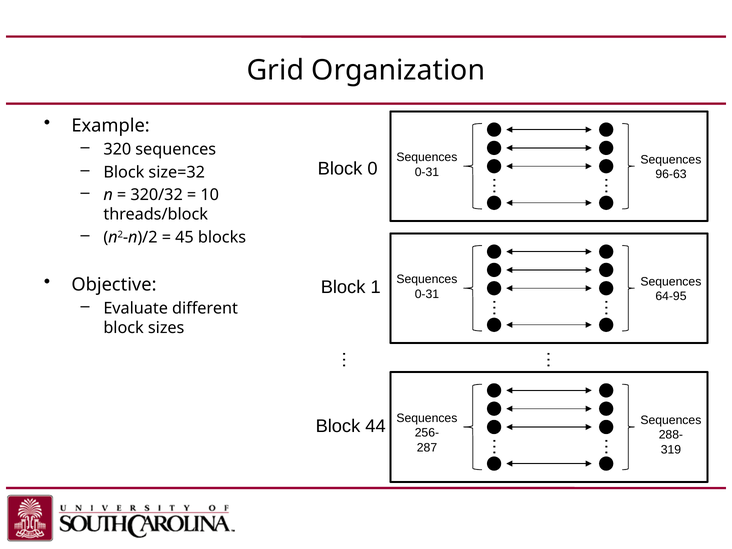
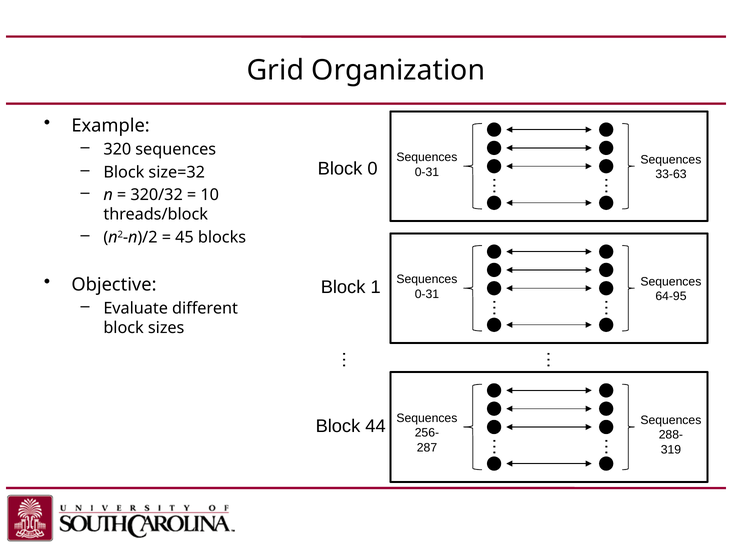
96-63: 96-63 -> 33-63
